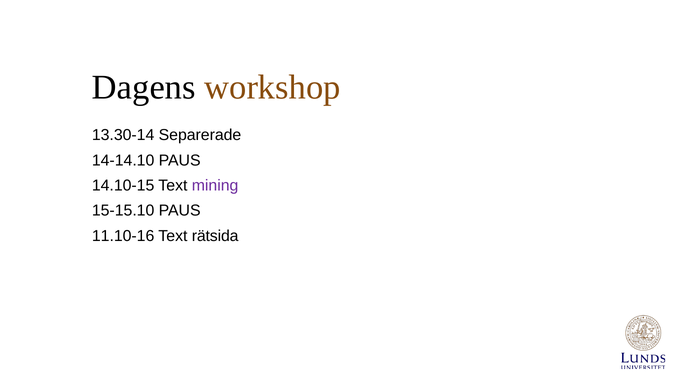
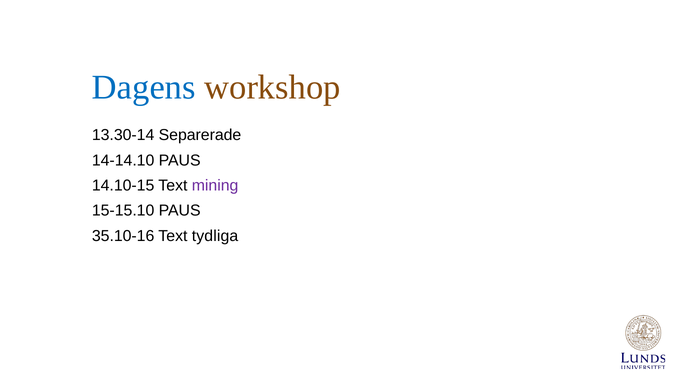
Dagens colour: black -> blue
11.10-16: 11.10-16 -> 35.10-16
rätsida: rätsida -> tydliga
